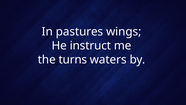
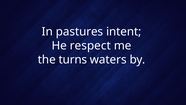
wings: wings -> intent
instruct: instruct -> respect
